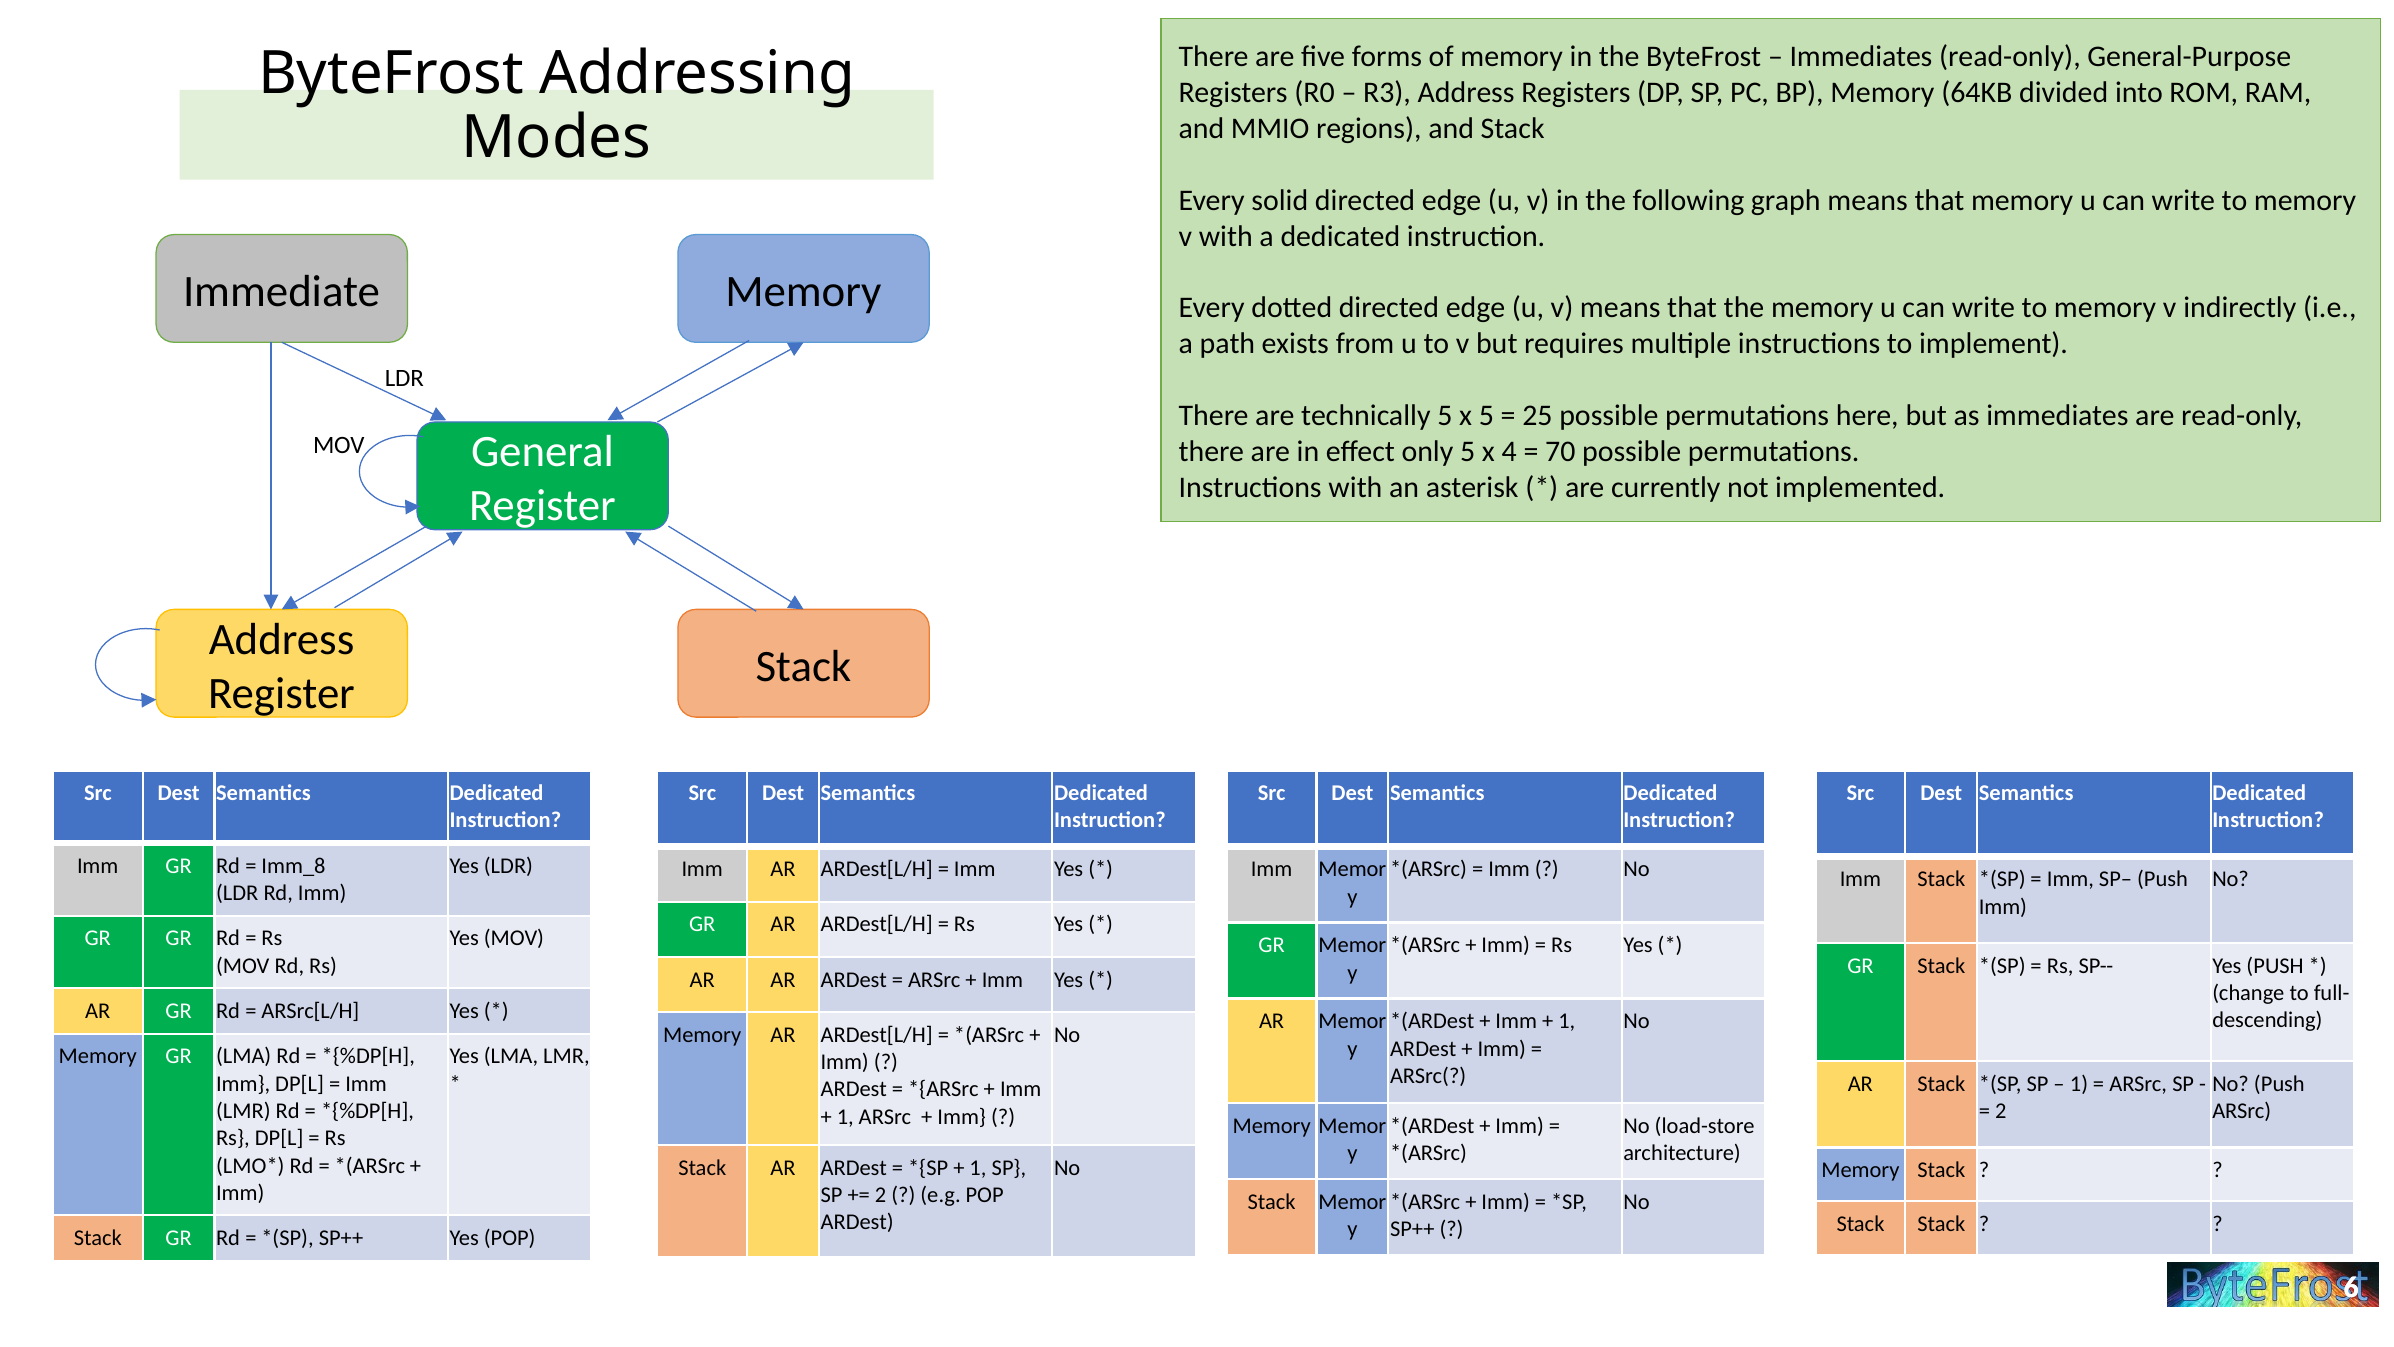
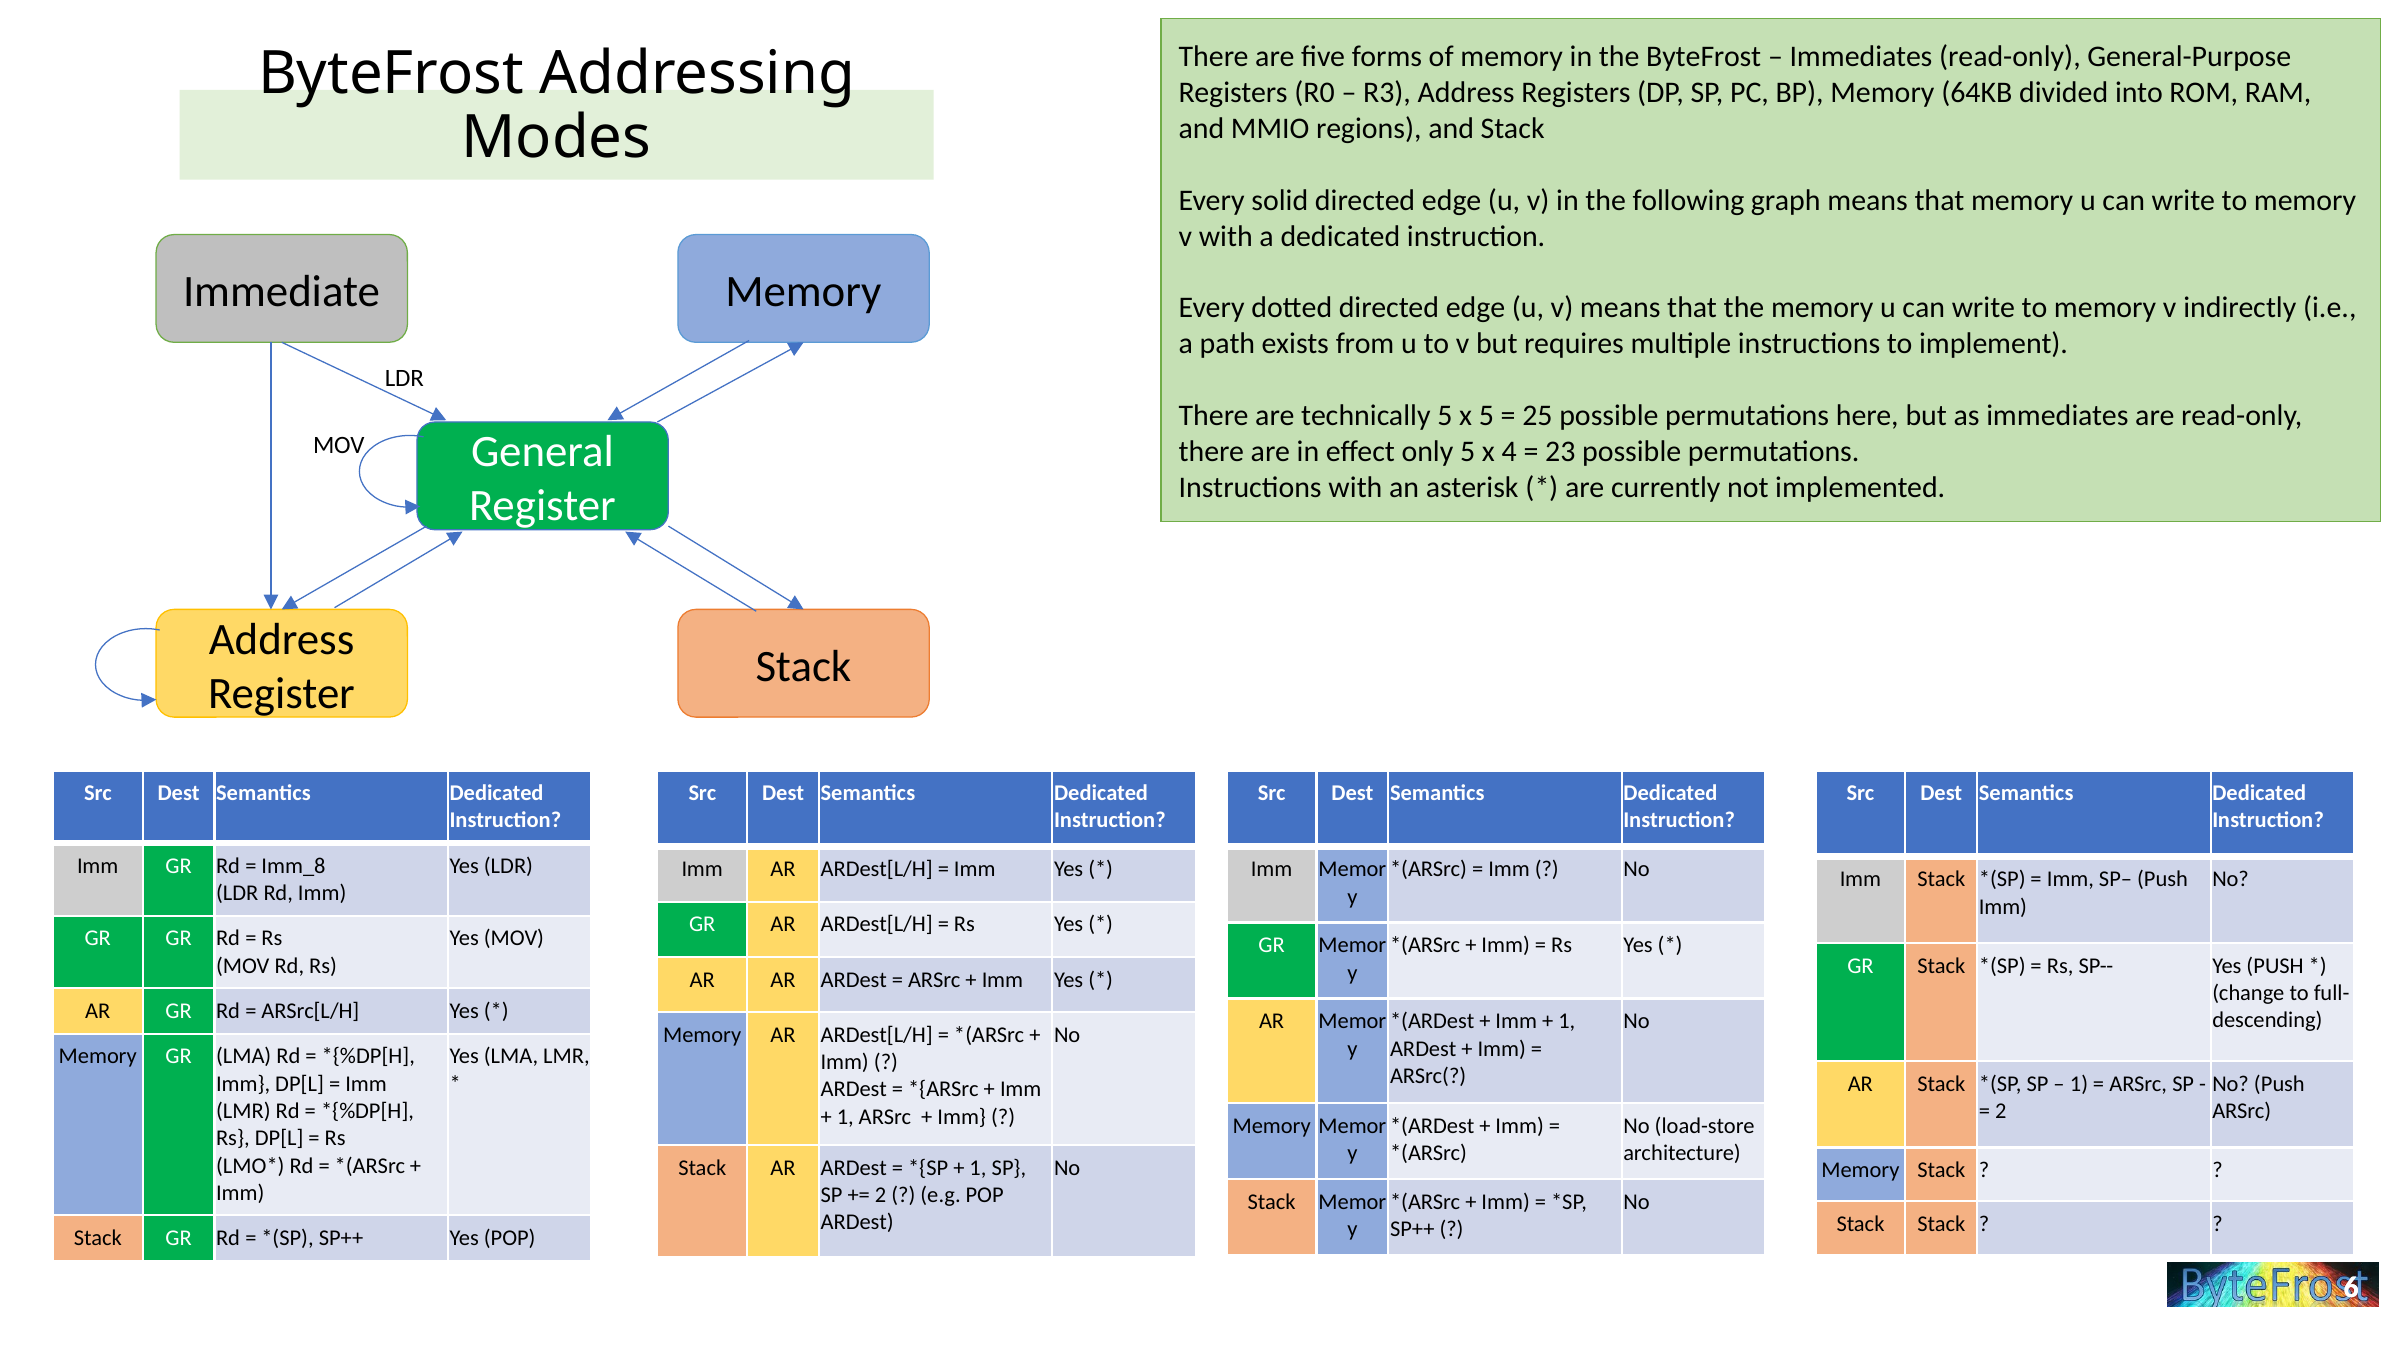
70: 70 -> 23
